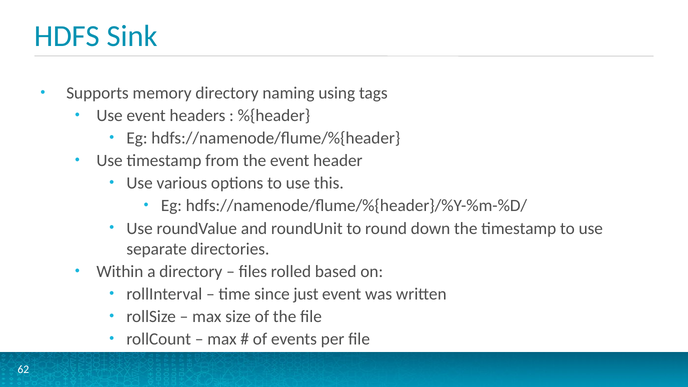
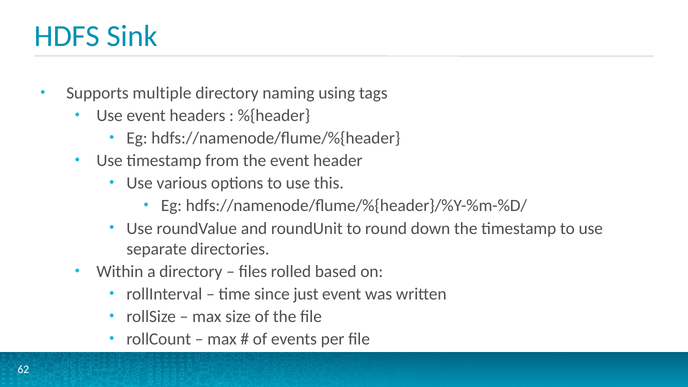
memory: memory -> multiple
